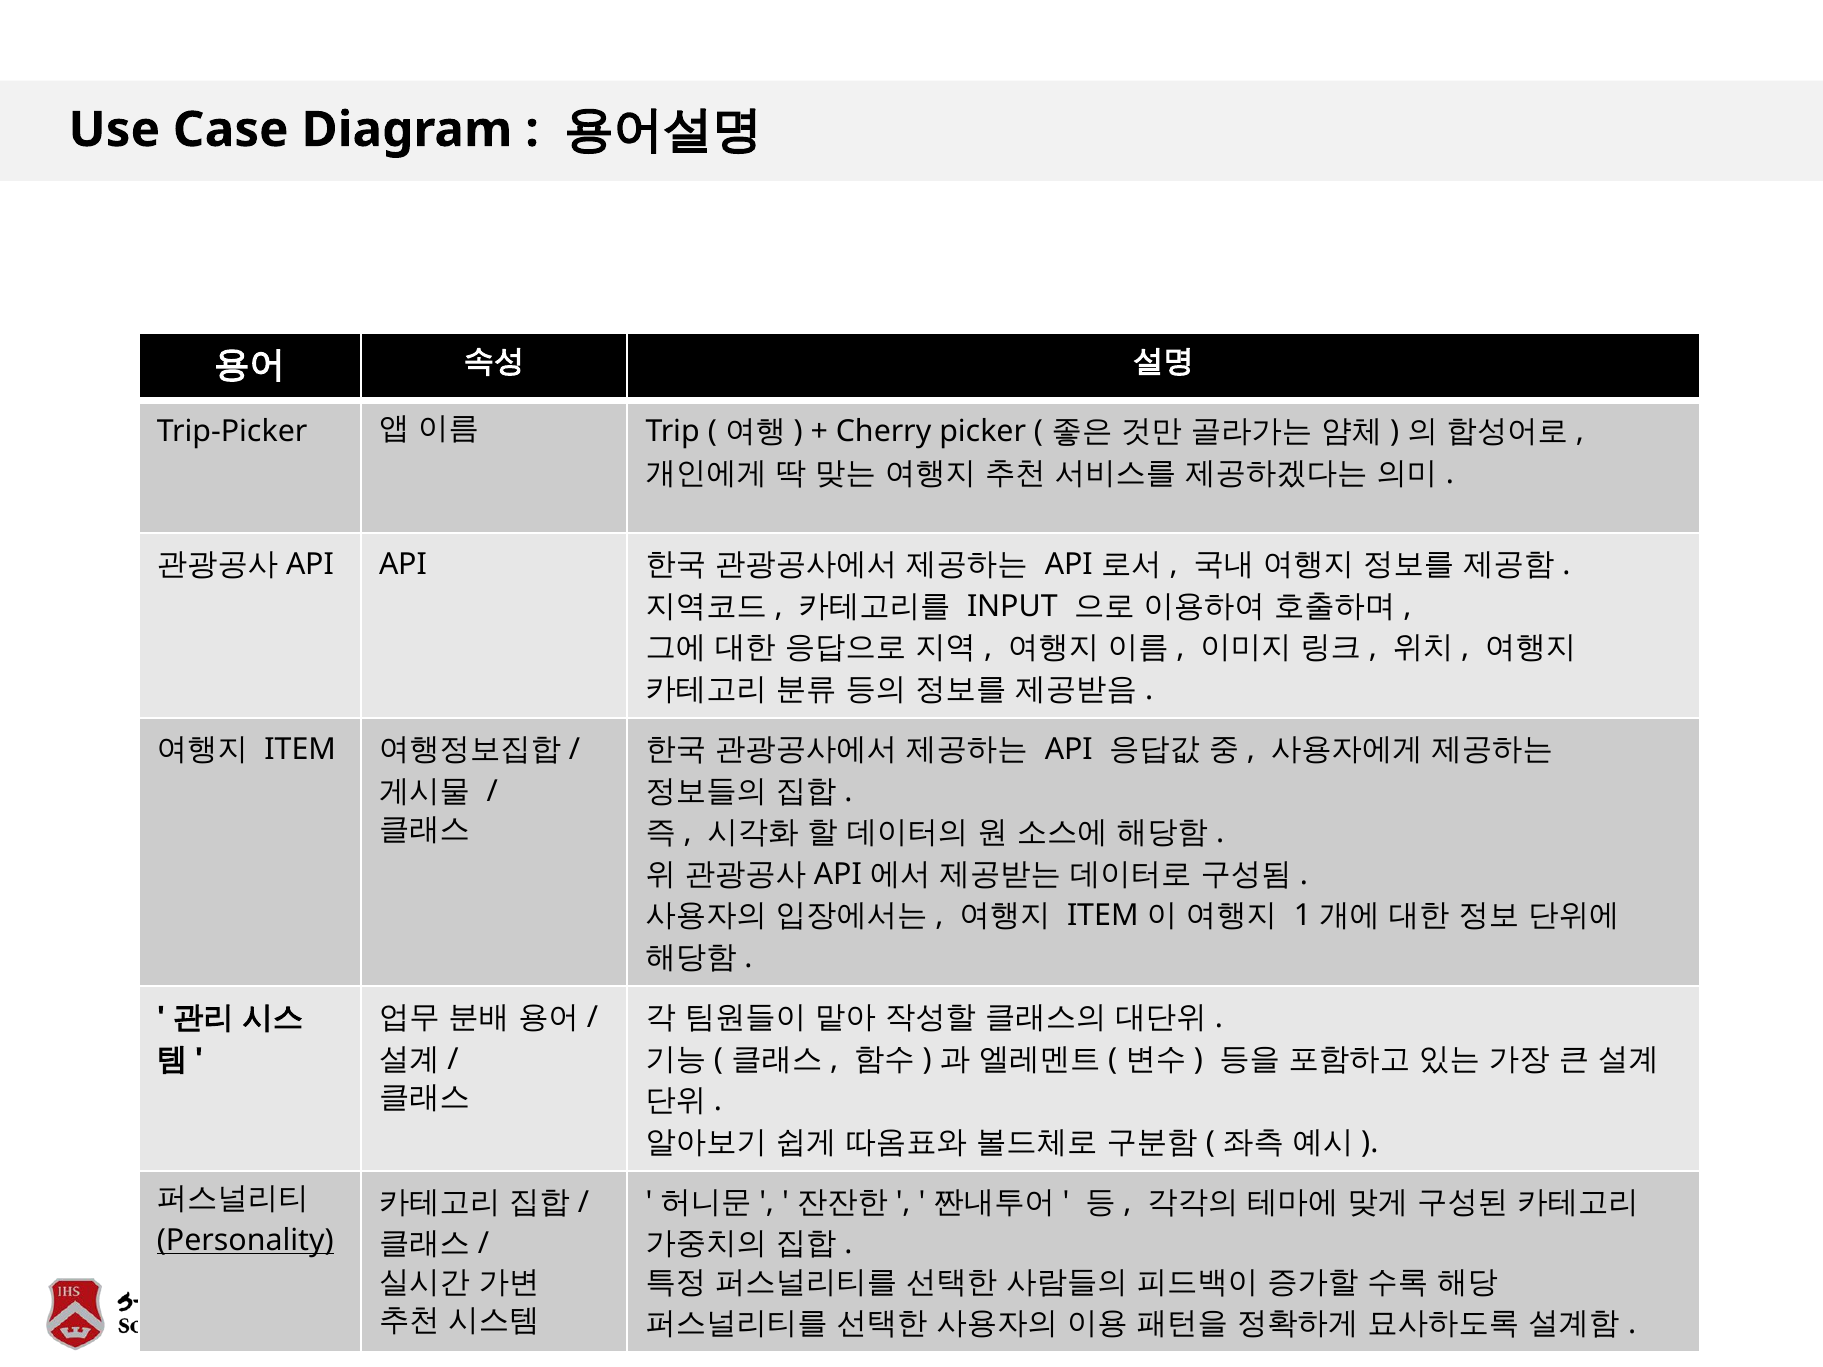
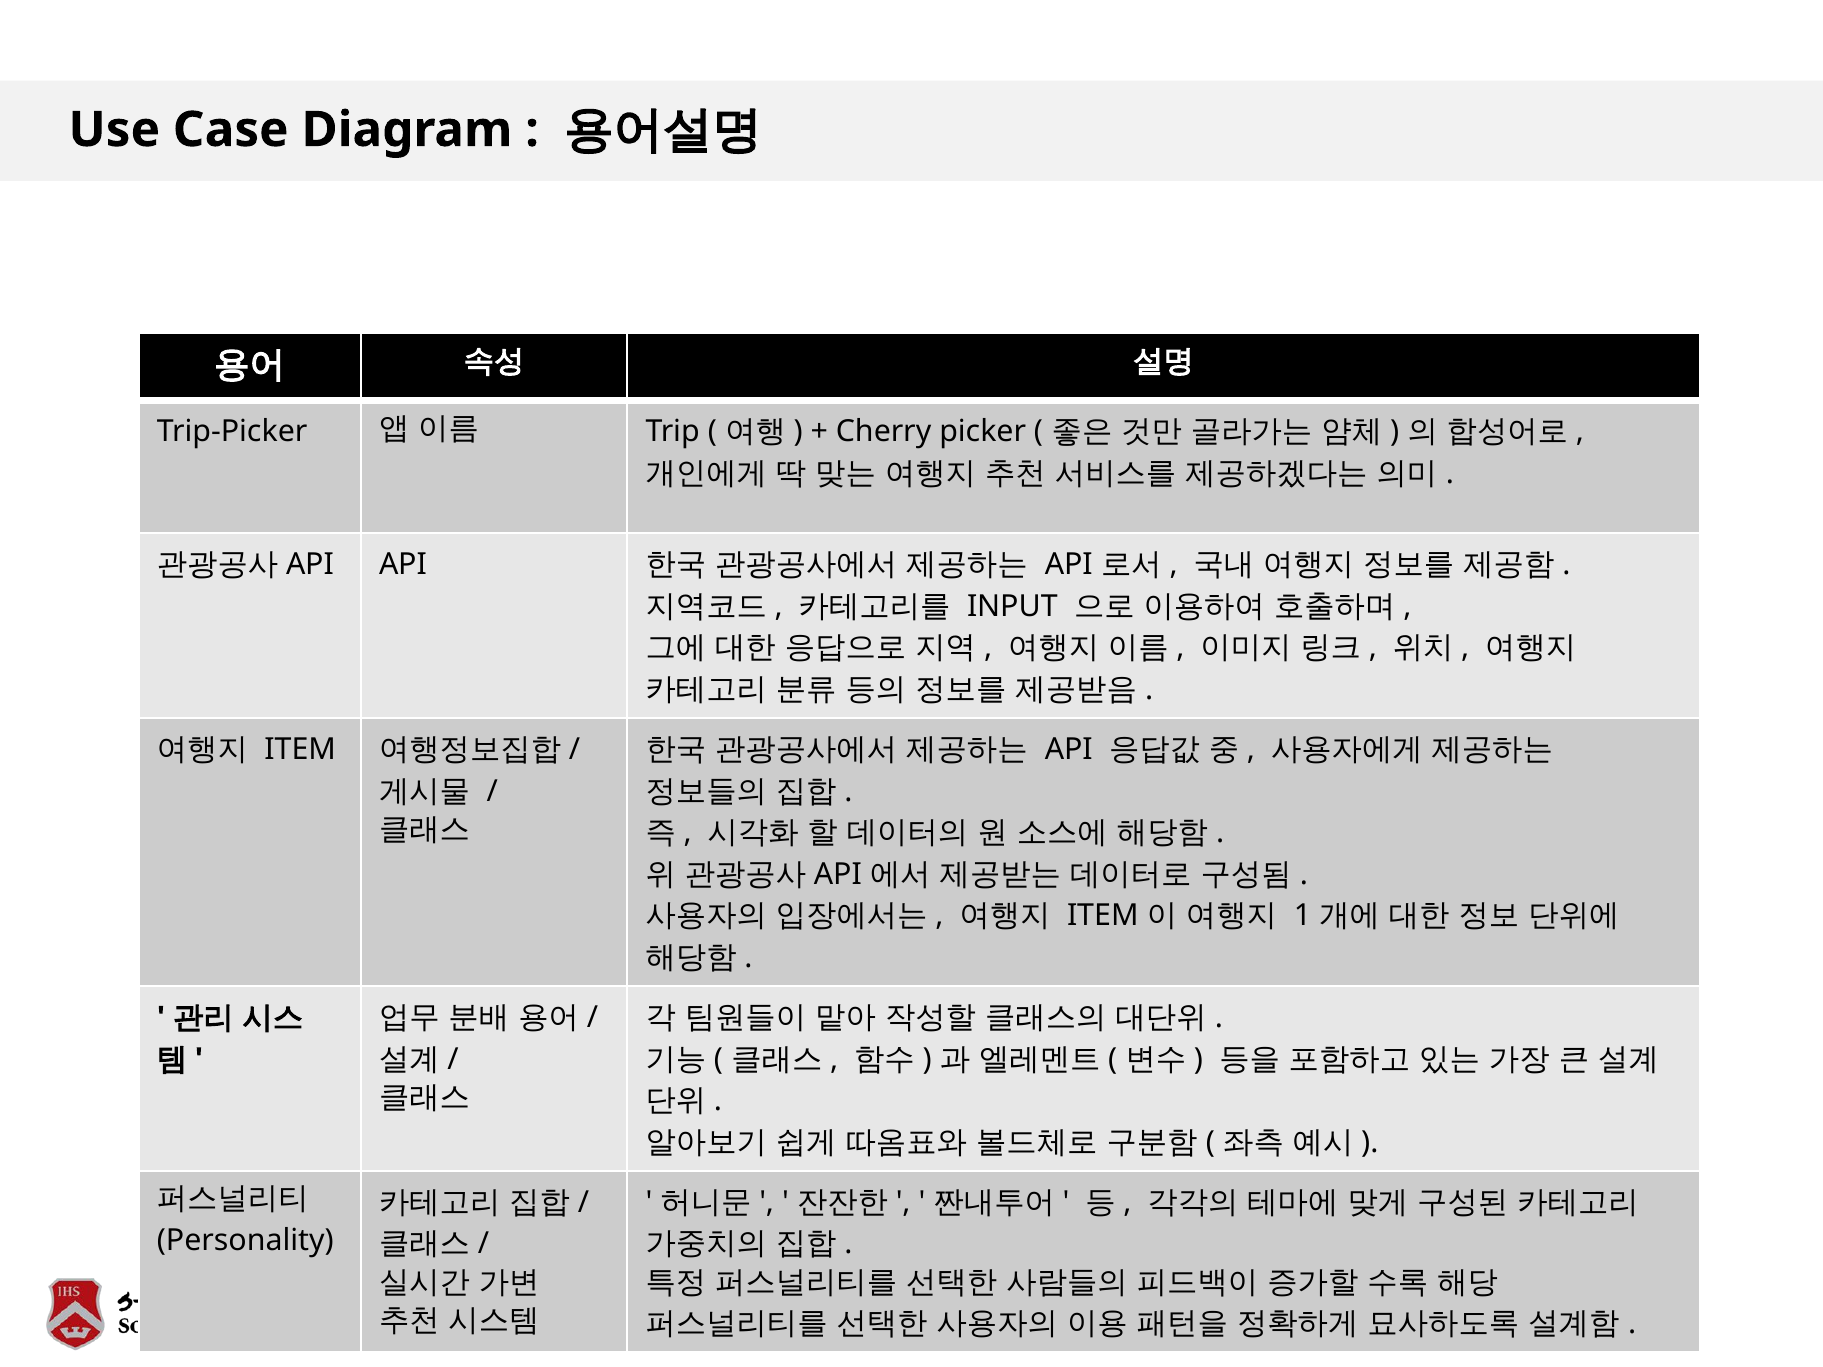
Personality underline: present -> none
